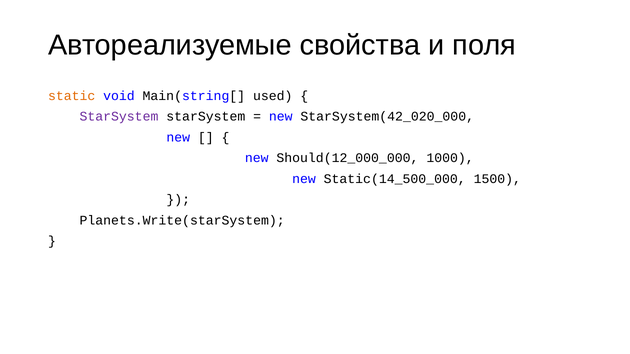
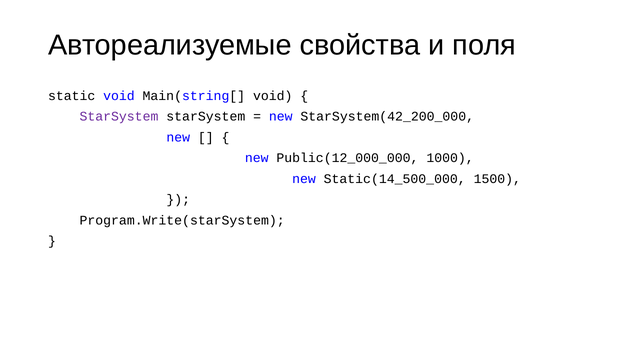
static colour: orange -> black
Main(string[ used: used -> void
StarSystem(42_020_000: StarSystem(42_020_000 -> StarSystem(42_200_000
Should(12_000_000: Should(12_000_000 -> Public(12_000_000
Planets.Write(starSystem: Planets.Write(starSystem -> Program.Write(starSystem
